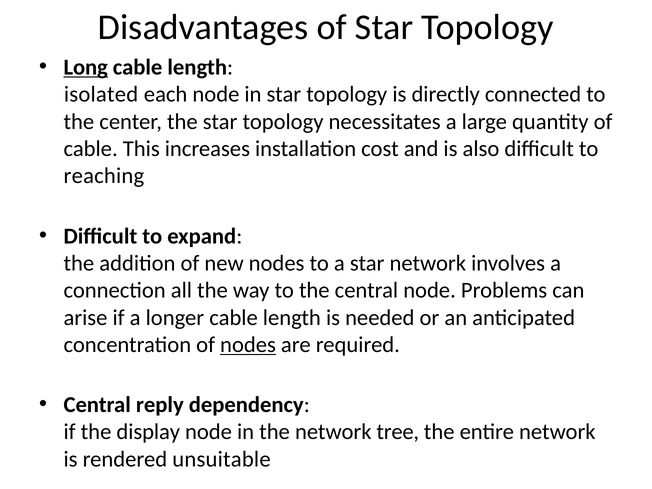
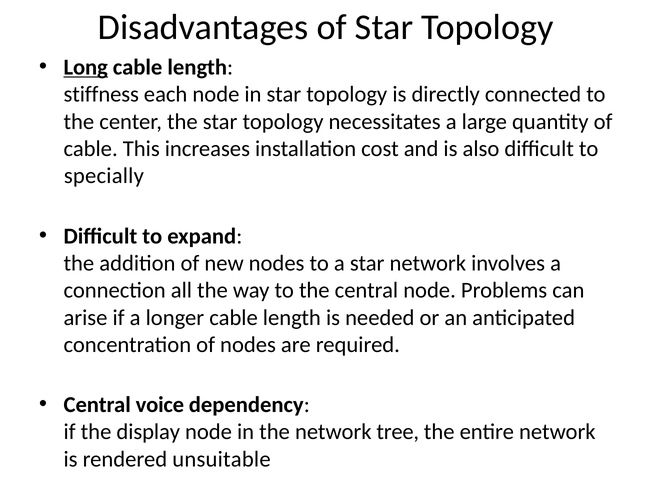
isolated: isolated -> stiffness
reaching: reaching -> specially
nodes at (248, 345) underline: present -> none
reply: reply -> voice
